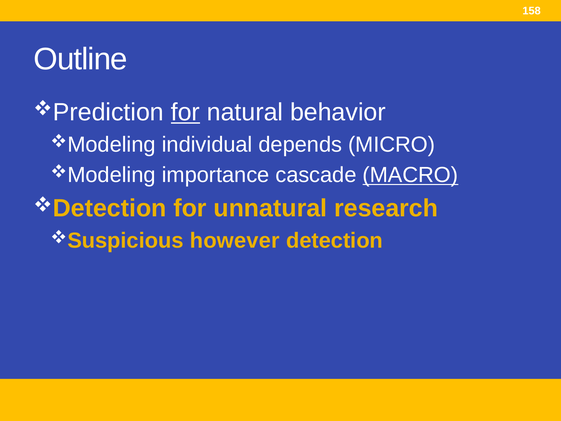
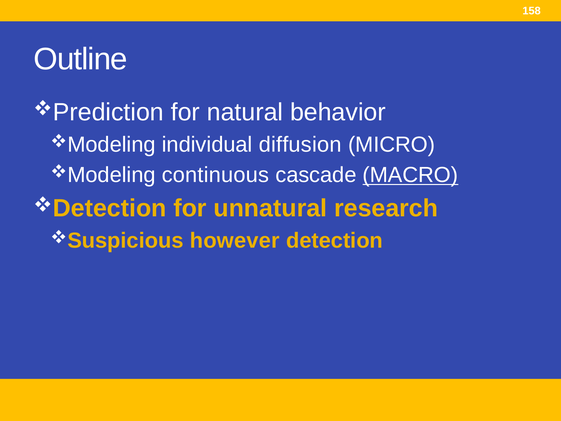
for at (185, 112) underline: present -> none
depends: depends -> diffusion
importance: importance -> continuous
